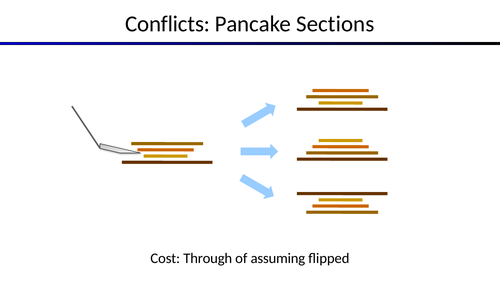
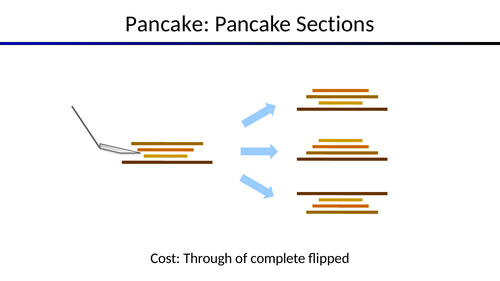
Conflicts at (168, 24): Conflicts -> Pancake
assuming: assuming -> complete
